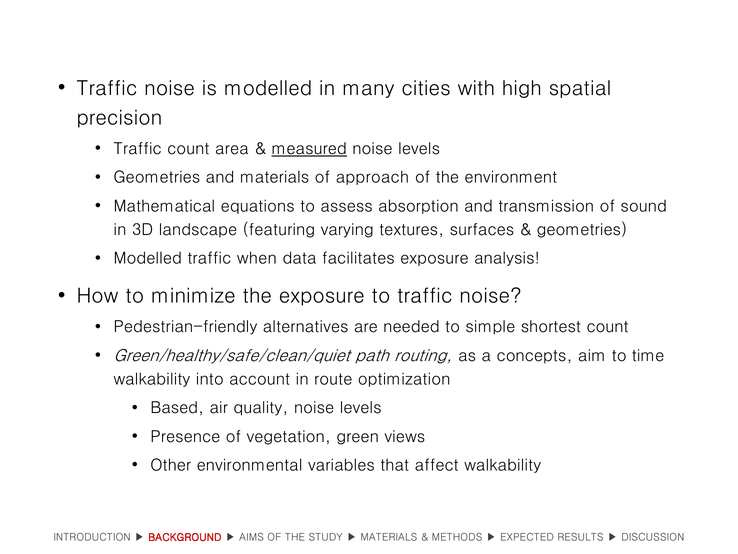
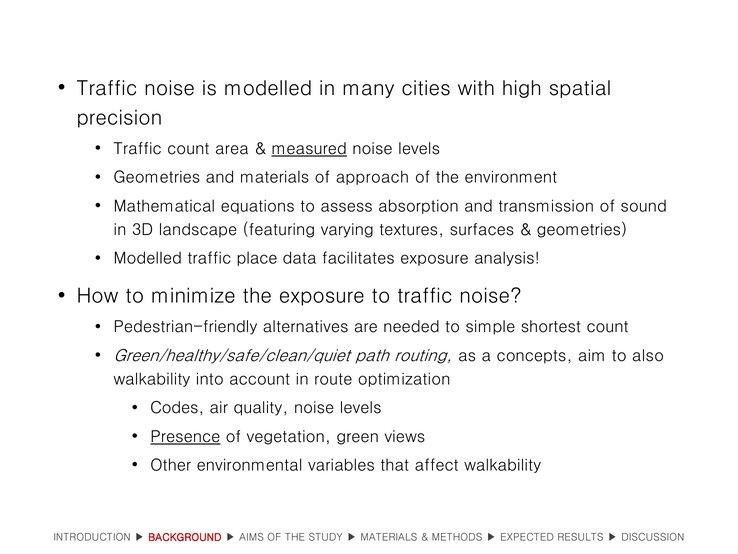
when: when -> place
time: time -> also
Based: Based -> Codes
Presence underline: none -> present
